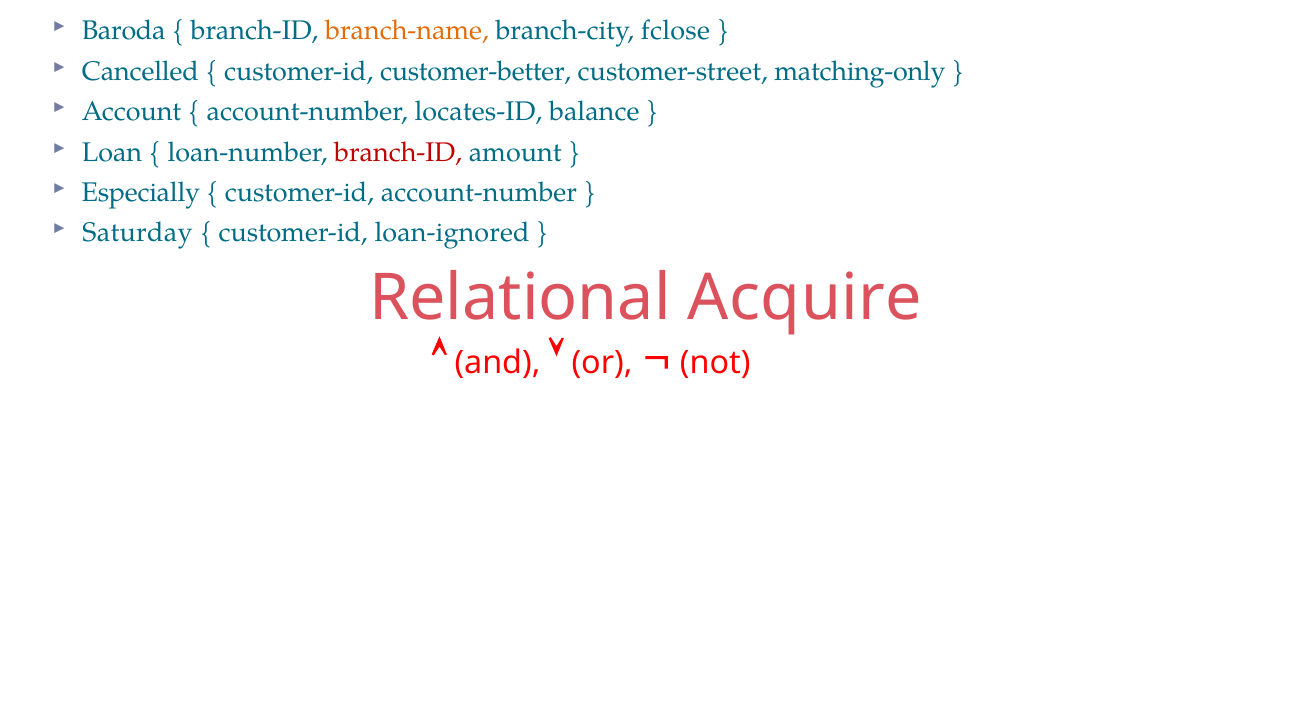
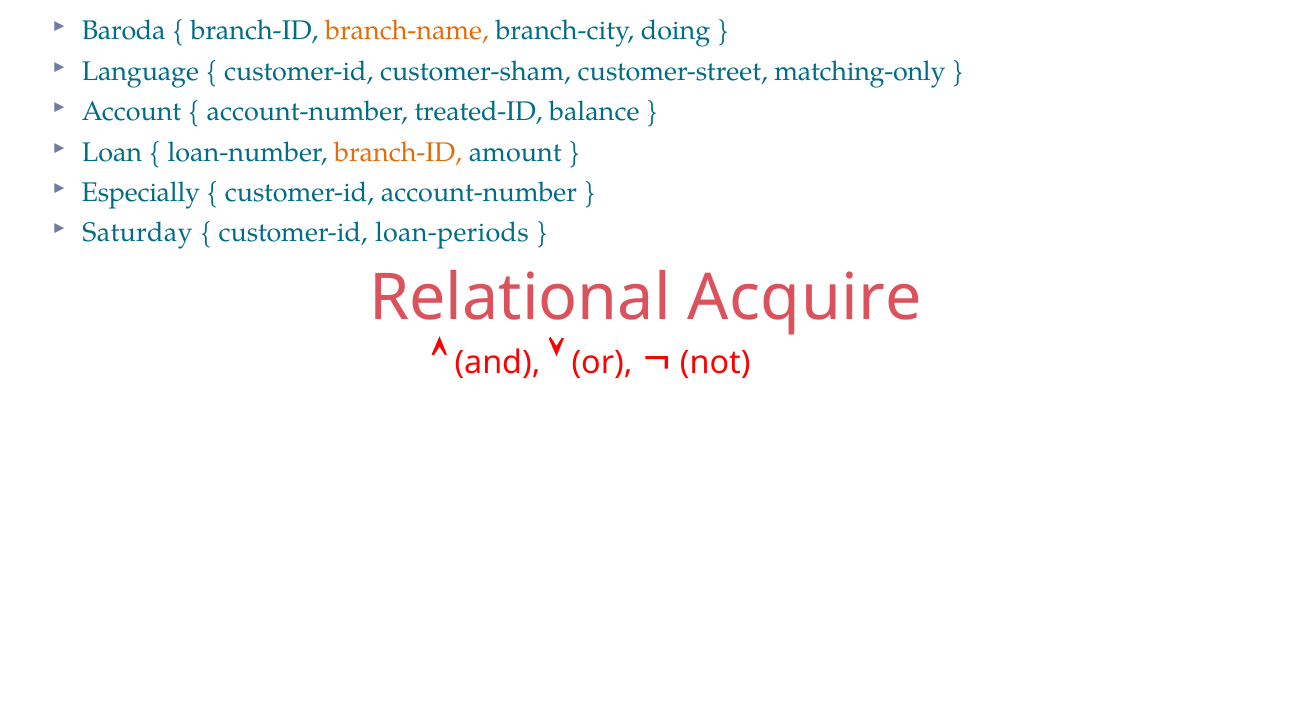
fclose: fclose -> doing
Cancelled: Cancelled -> Language
customer-better: customer-better -> customer-sham
locates-ID: locates-ID -> treated-ID
branch-ID at (398, 152) colour: red -> orange
loan-ignored: loan-ignored -> loan-periods
